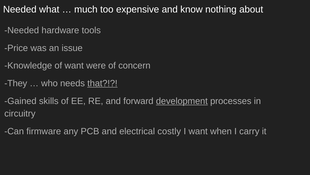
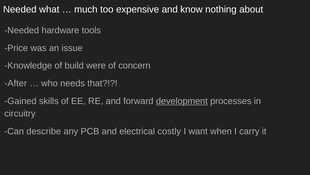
of want: want -> build
They: They -> After
that underline: present -> none
firmware: firmware -> describe
